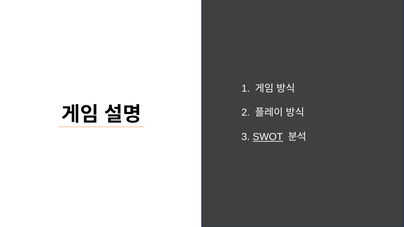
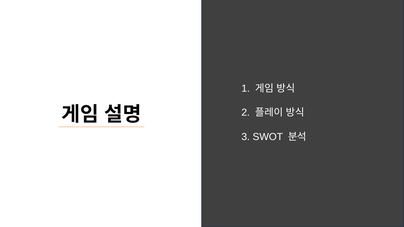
SWOT underline: present -> none
